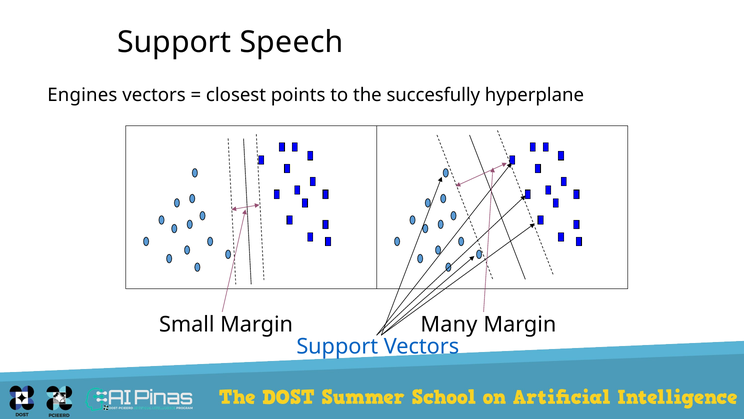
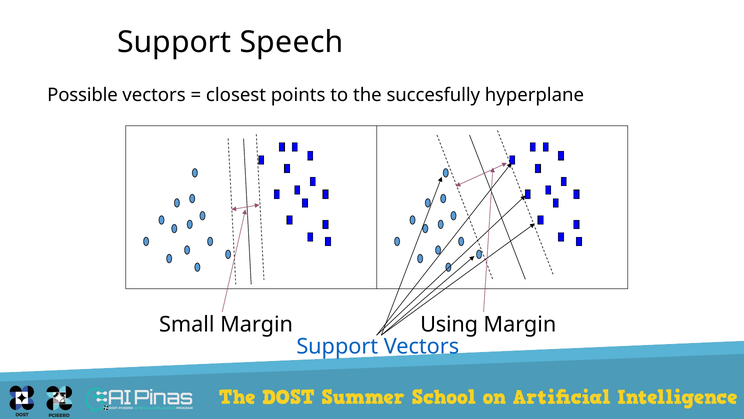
Engines: Engines -> Possible
Many: Many -> Using
